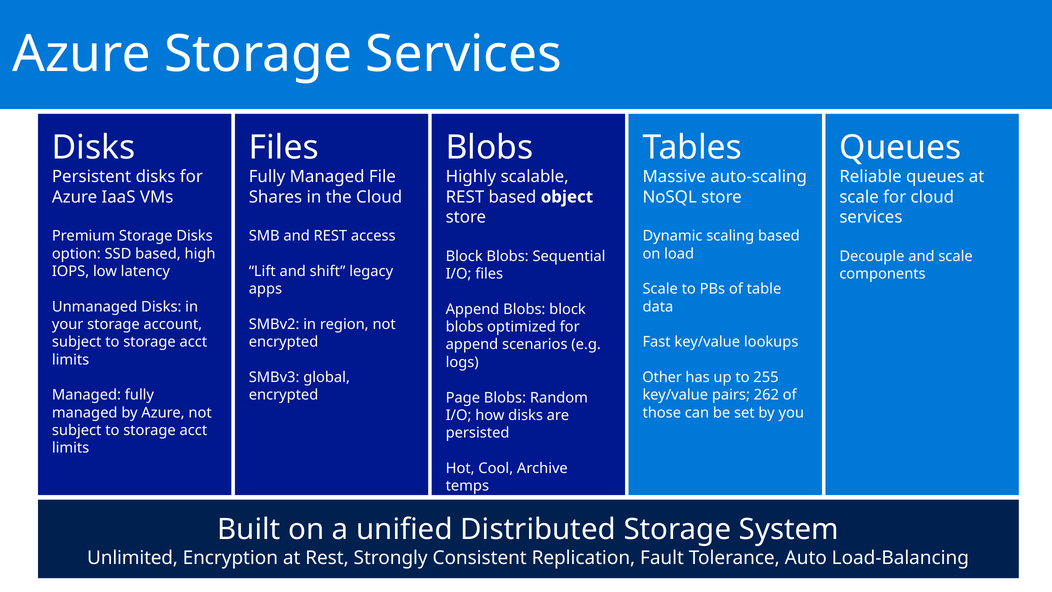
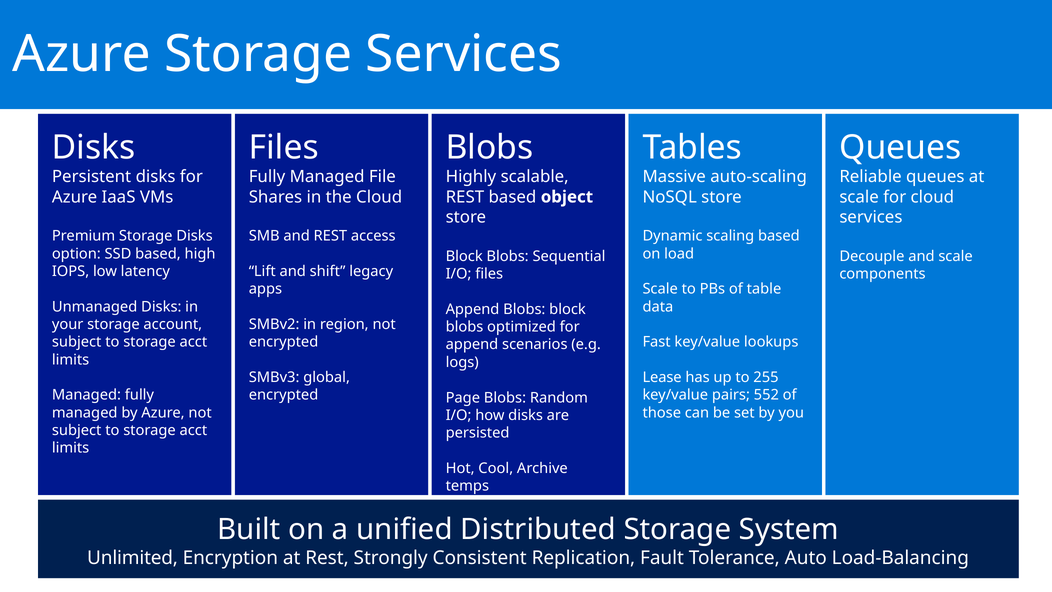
Other: Other -> Lease
262: 262 -> 552
